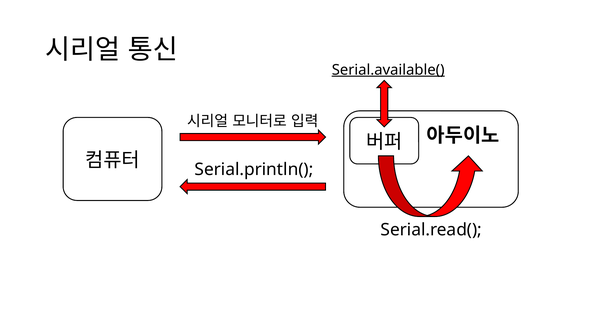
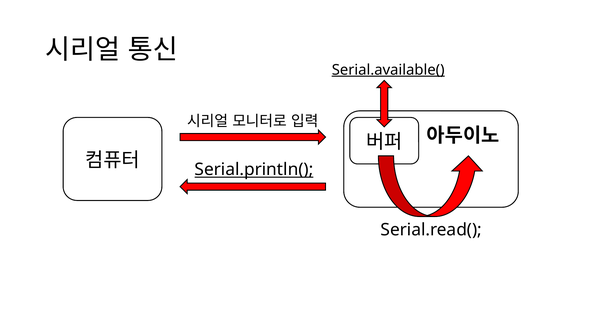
Serial.println( underline: none -> present
